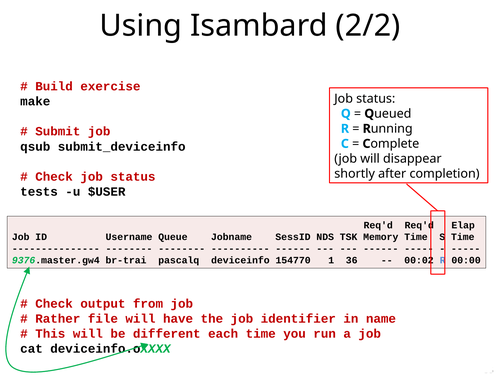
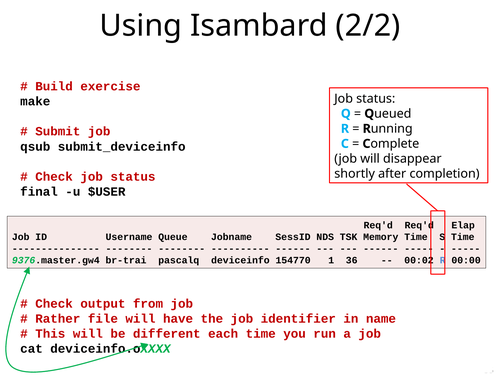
tests: tests -> final
